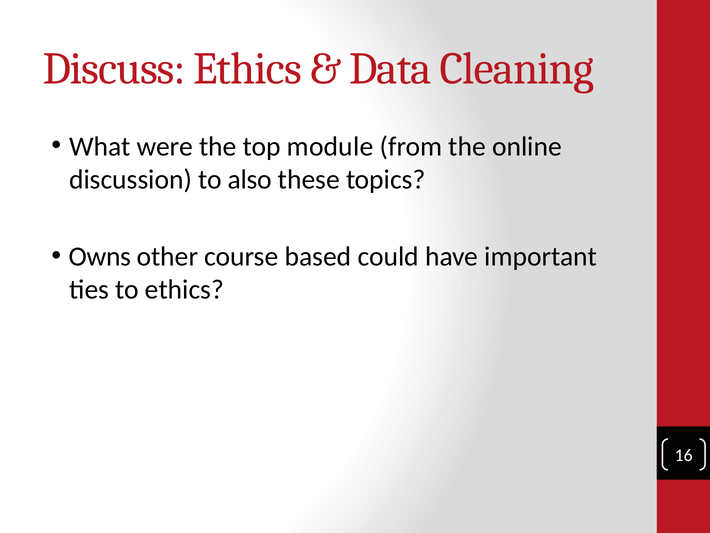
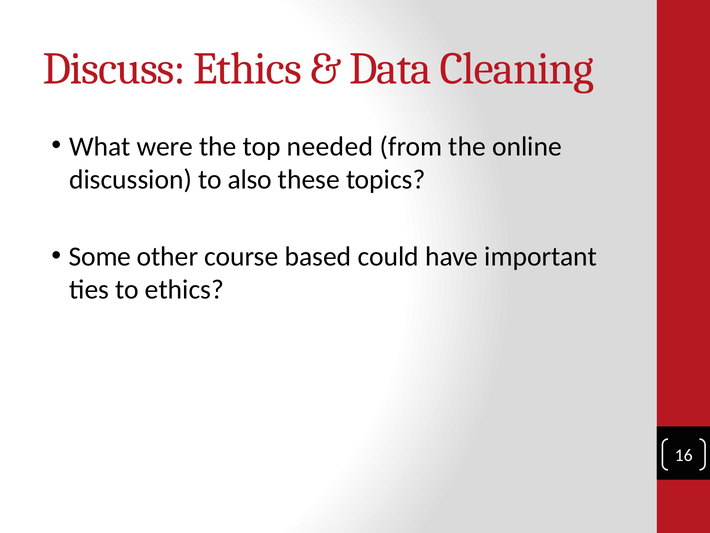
module: module -> needed
Owns: Owns -> Some
